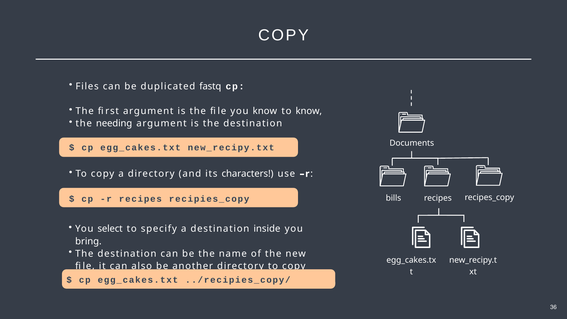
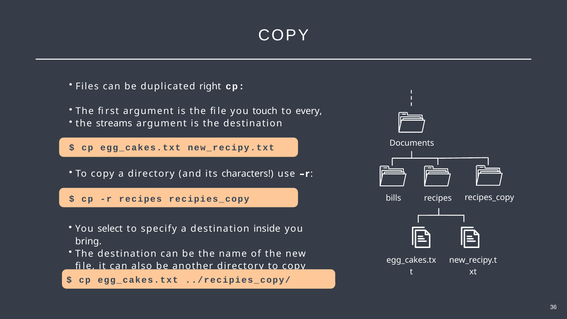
fastq: fastq -> right
you know: know -> touch
to know: know -> every
needing: needing -> streams
